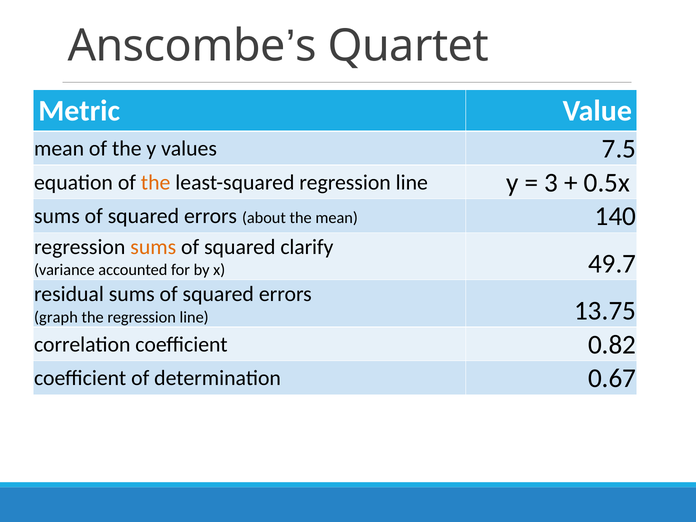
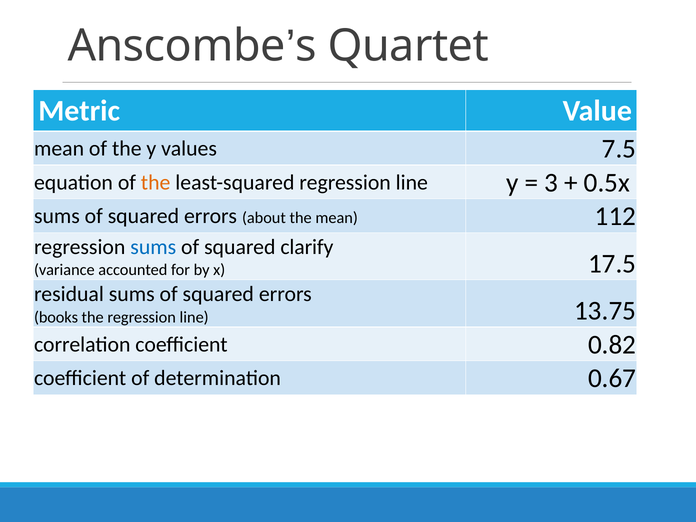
140: 140 -> 112
sums at (153, 247) colour: orange -> blue
49.7: 49.7 -> 17.5
graph: graph -> books
